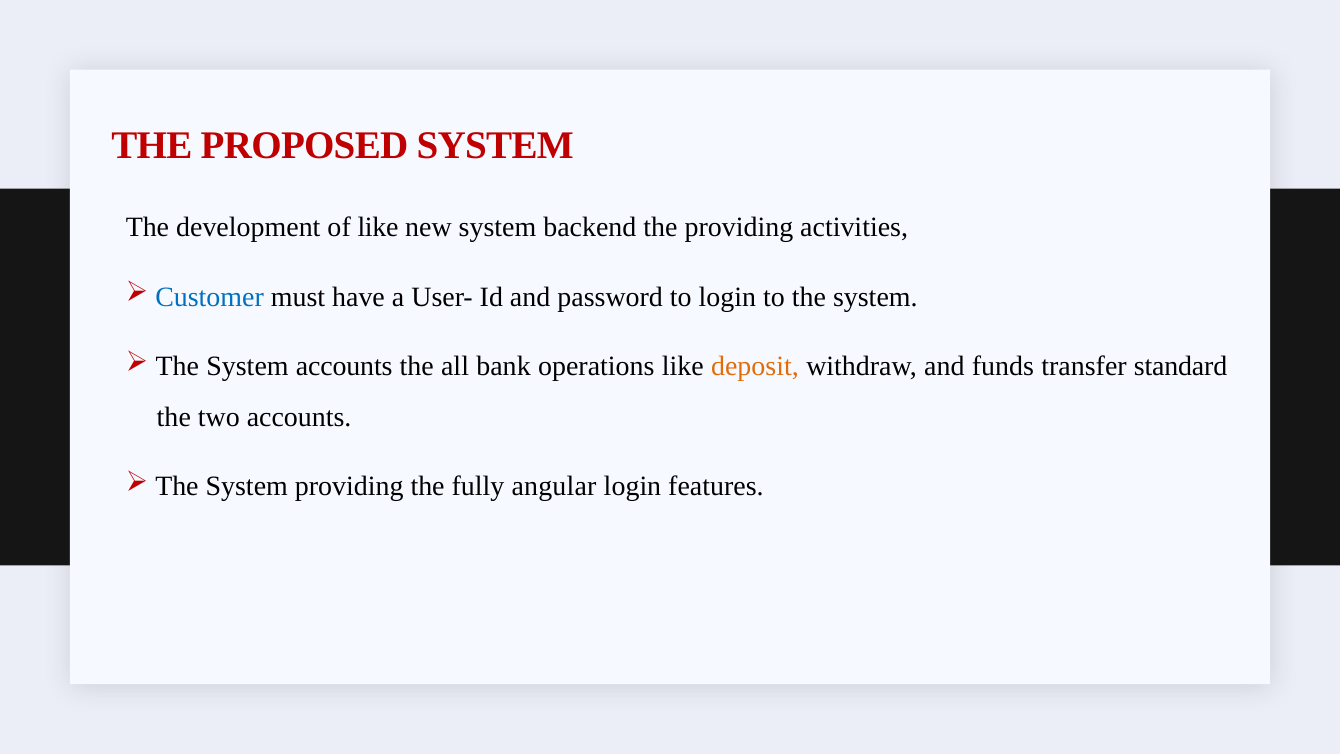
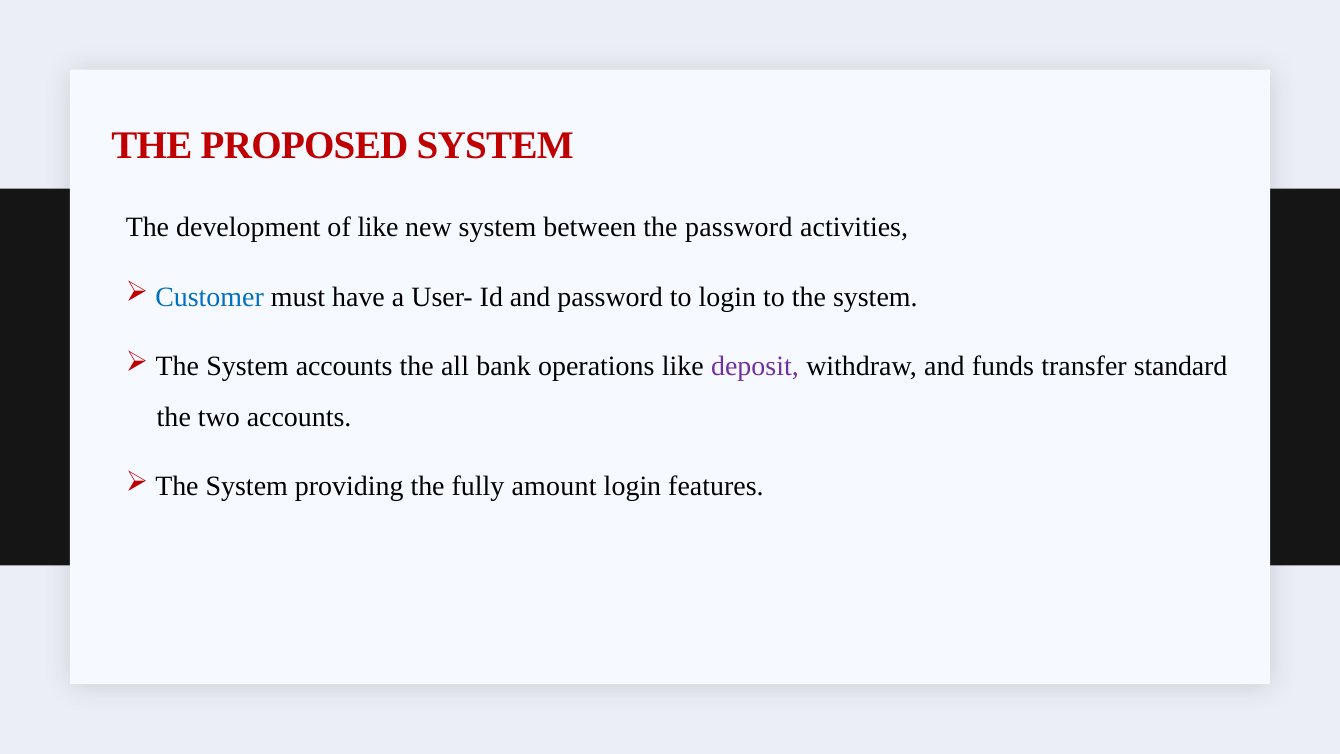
backend: backend -> between
the providing: providing -> password
deposit colour: orange -> purple
angular: angular -> amount
